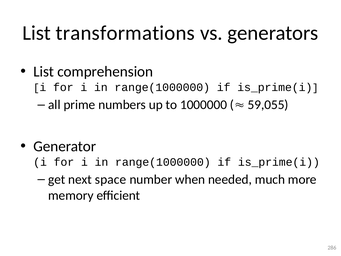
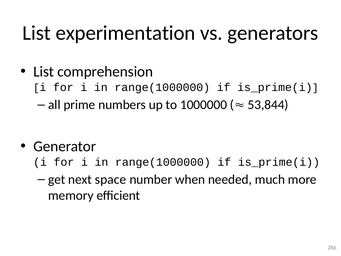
transformations: transformations -> experimentation
59,055: 59,055 -> 53,844
